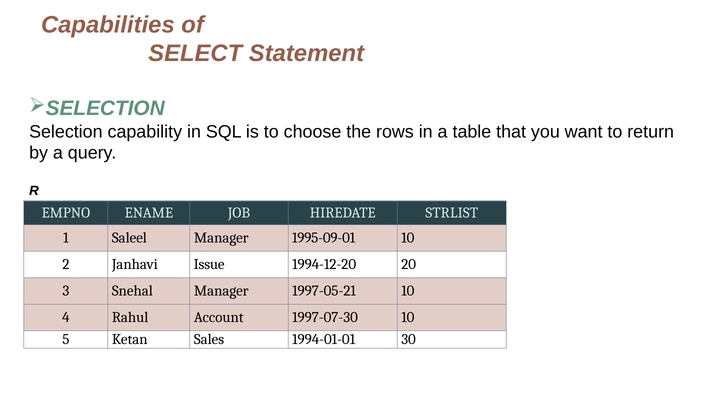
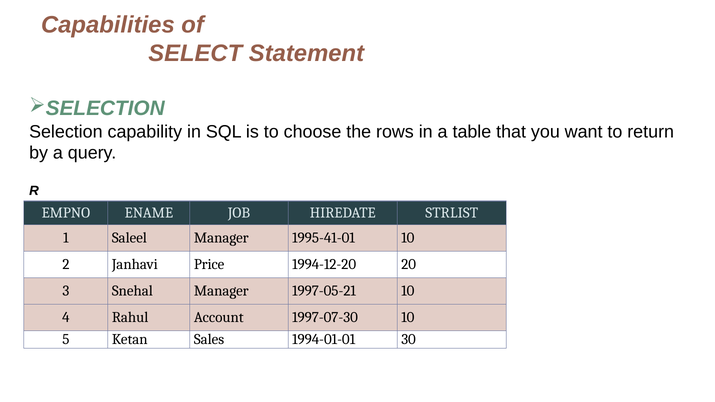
1995-09-01: 1995-09-01 -> 1995-41-01
Issue: Issue -> Price
